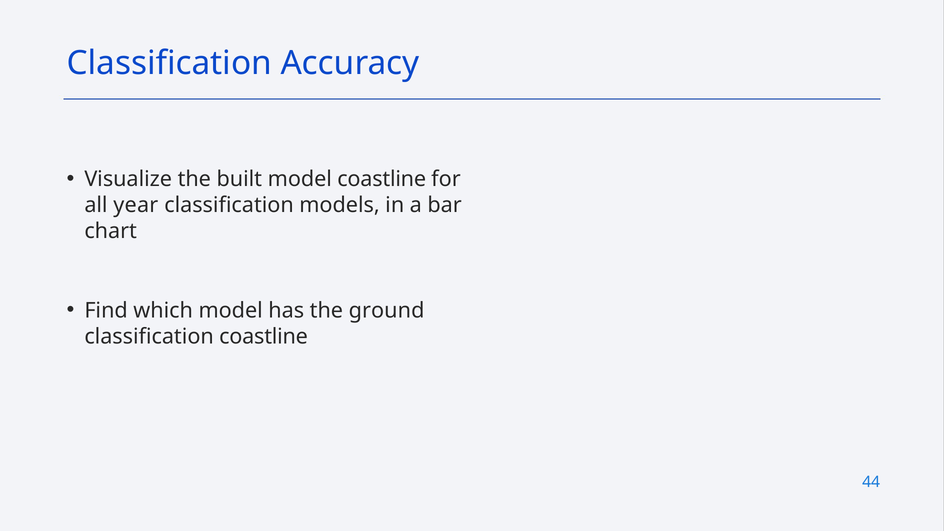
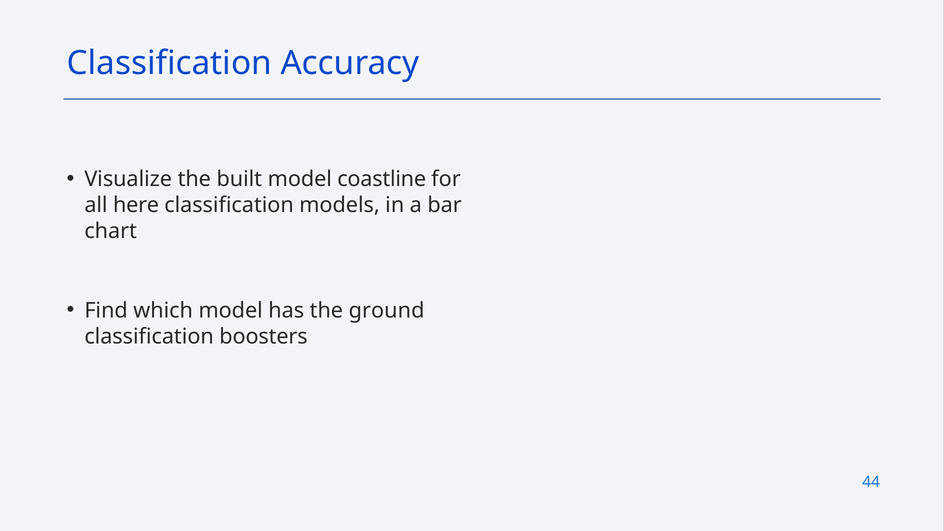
year: year -> here
classification coastline: coastline -> boosters
